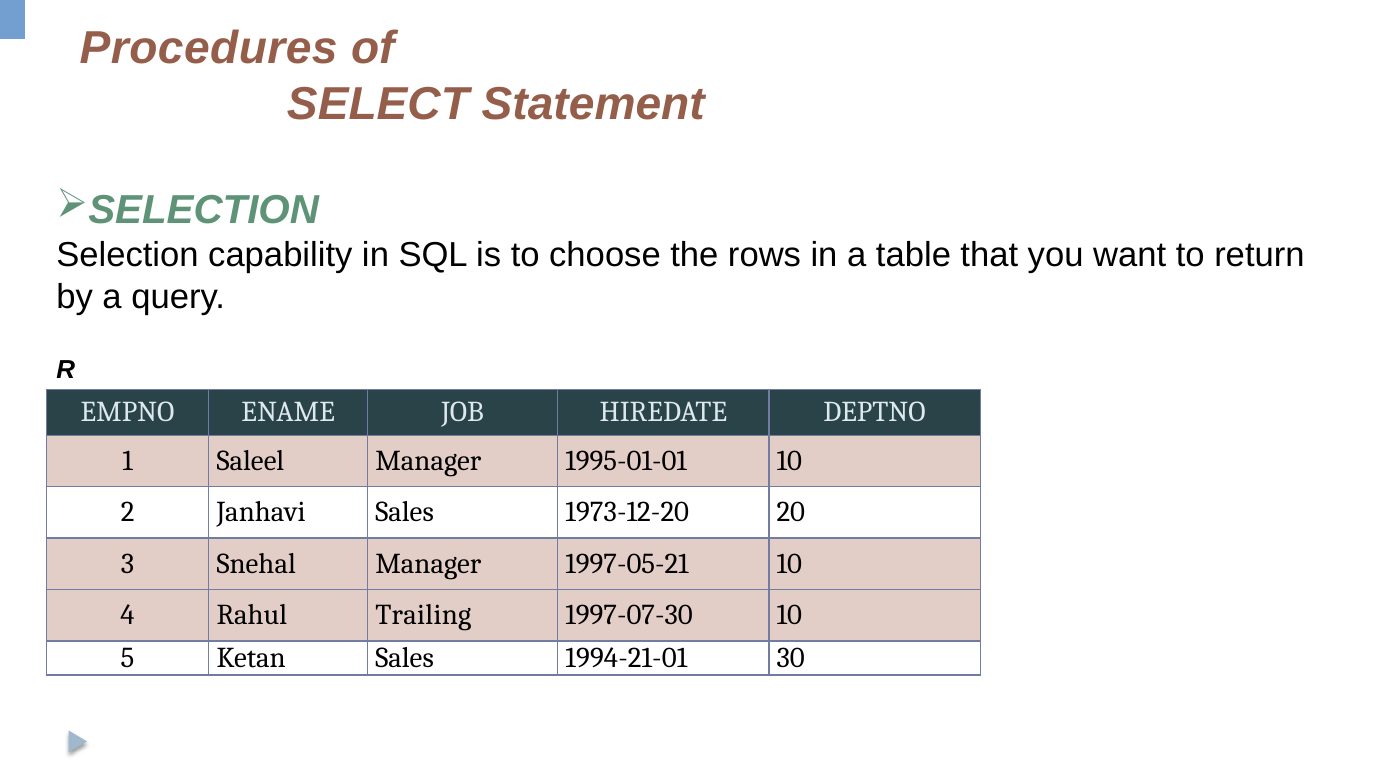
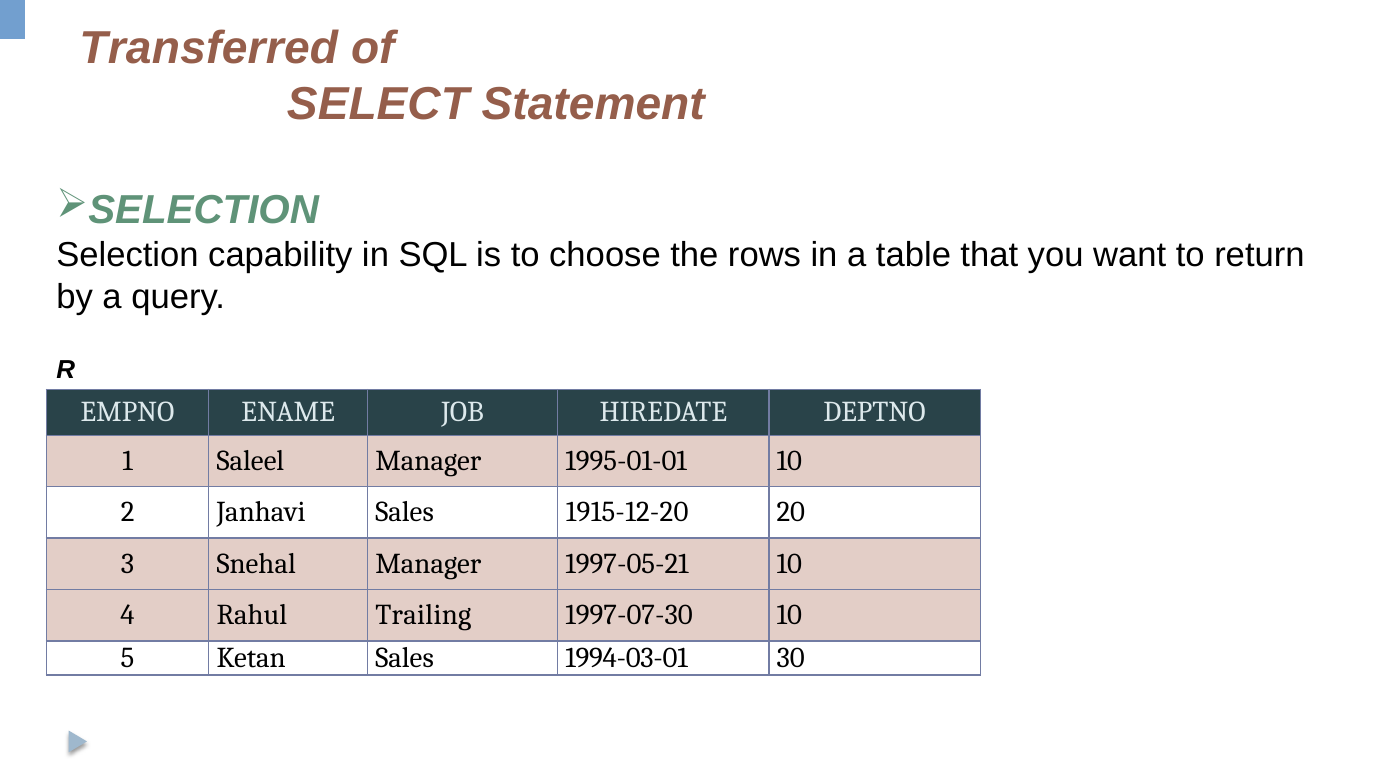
Procedures: Procedures -> Transferred
1973-12-20: 1973-12-20 -> 1915-12-20
1994-21-01: 1994-21-01 -> 1994-03-01
